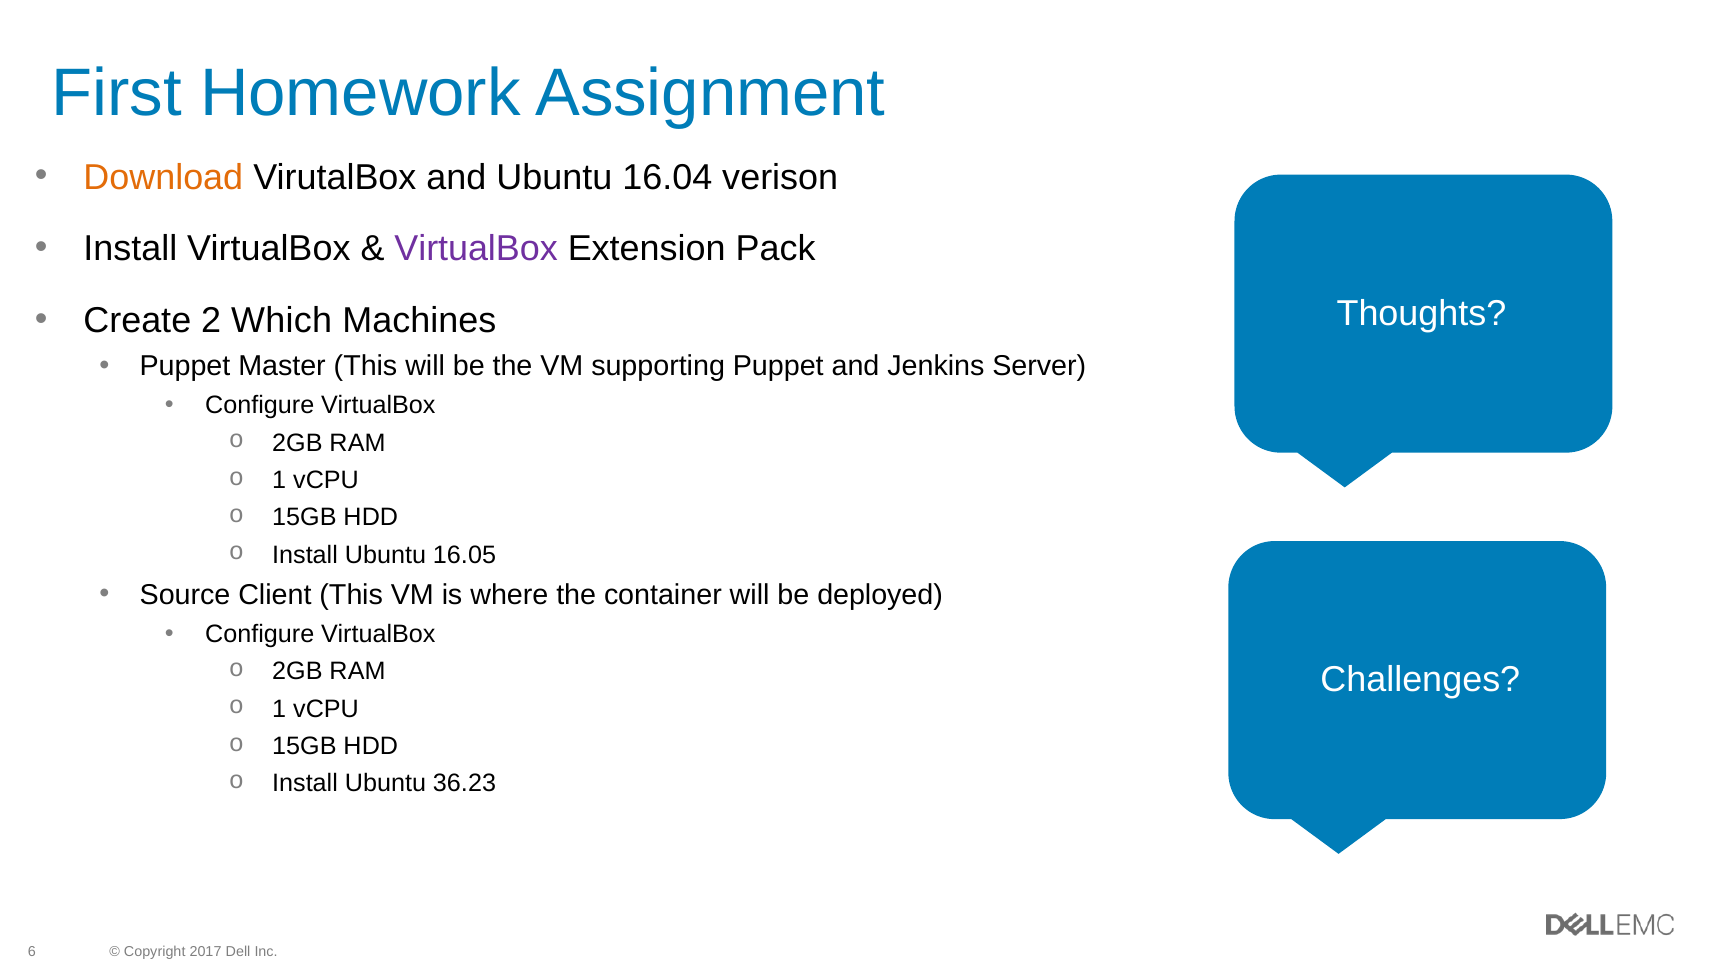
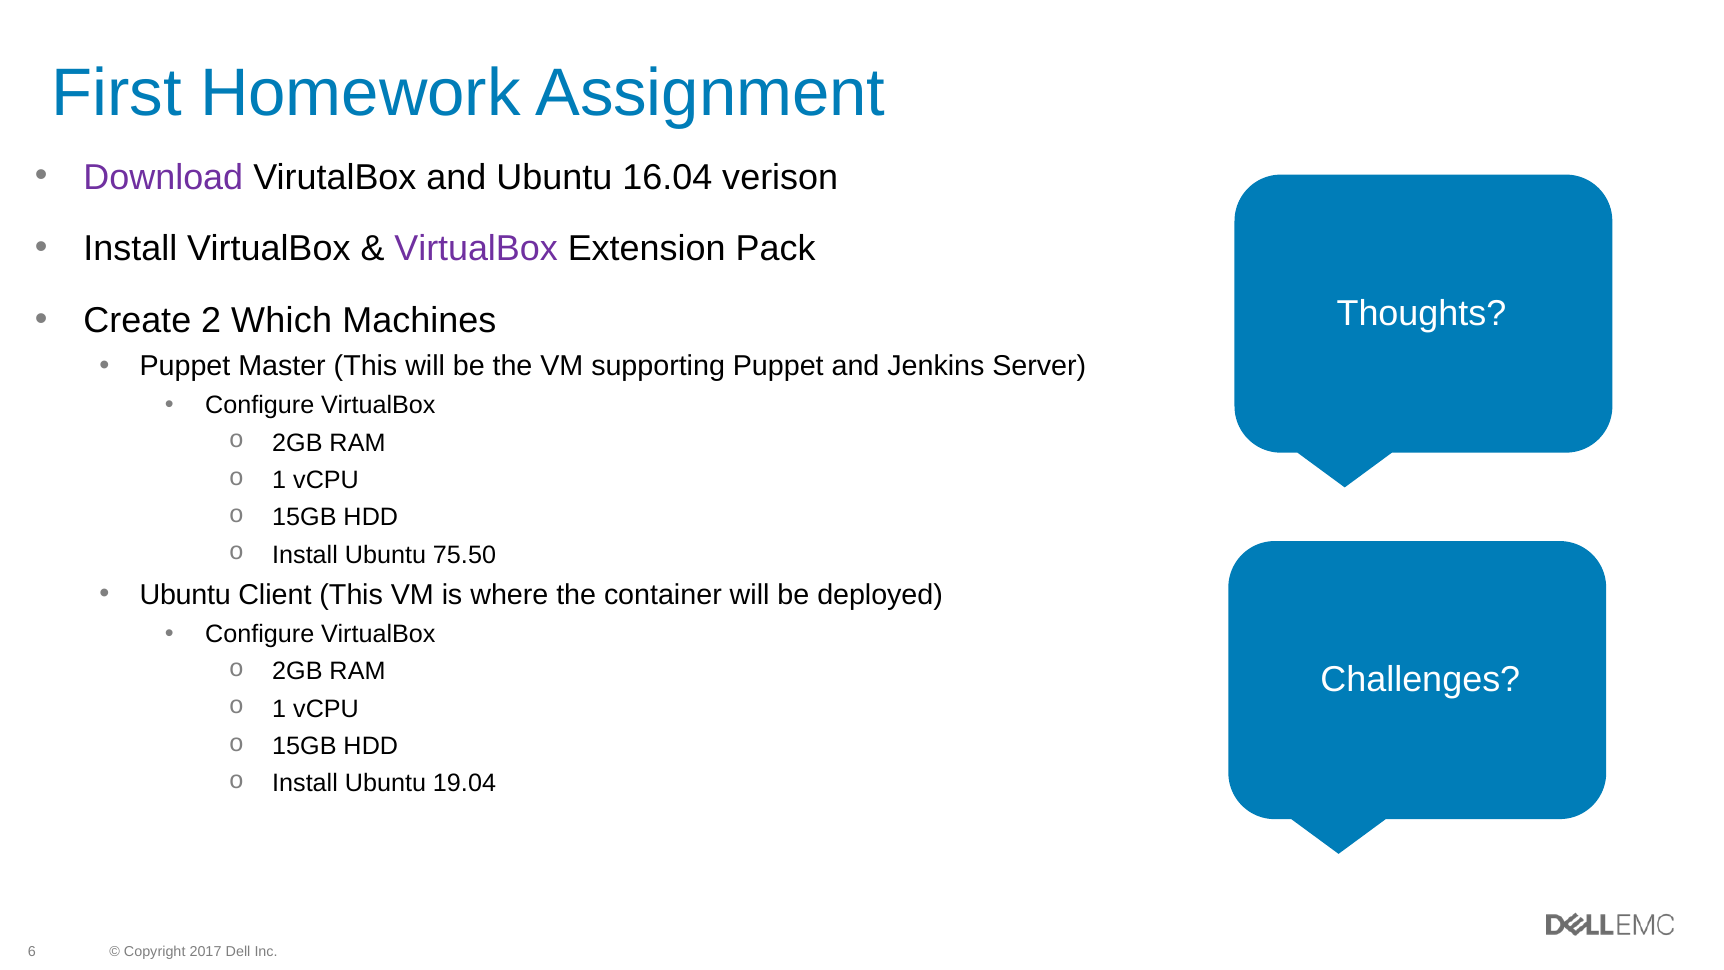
Download colour: orange -> purple
16.05: 16.05 -> 75.50
Source at (185, 595): Source -> Ubuntu
36.23: 36.23 -> 19.04
